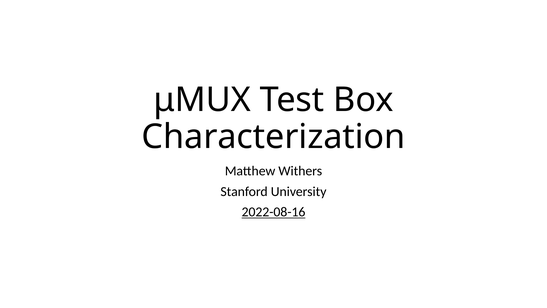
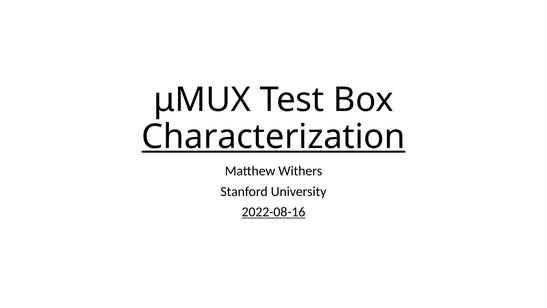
Characterization underline: none -> present
